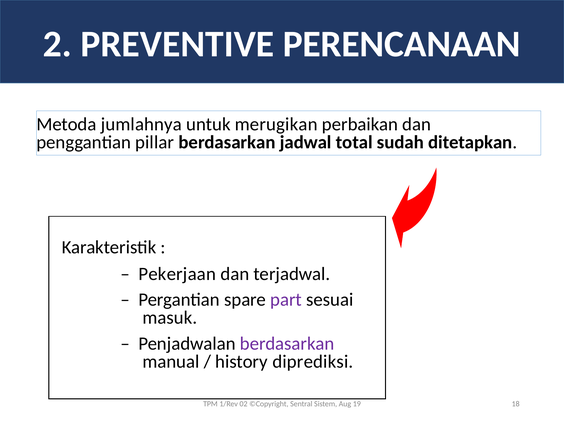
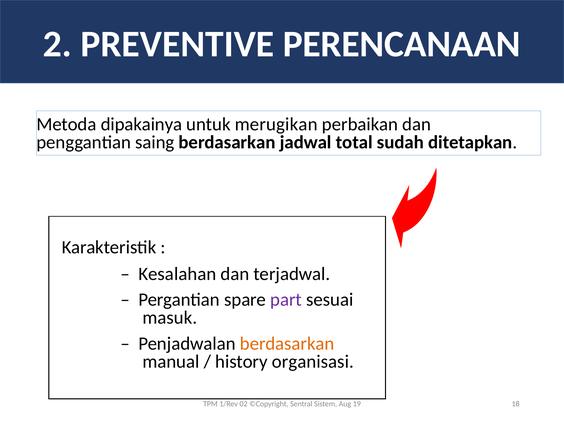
jumlahnya: jumlahnya -> dipakainya
pillar: pillar -> saing
Pekerjaan: Pekerjaan -> Kesalahan
berdasarkan at (287, 343) colour: purple -> orange
diprediksi: diprediksi -> organisasi
